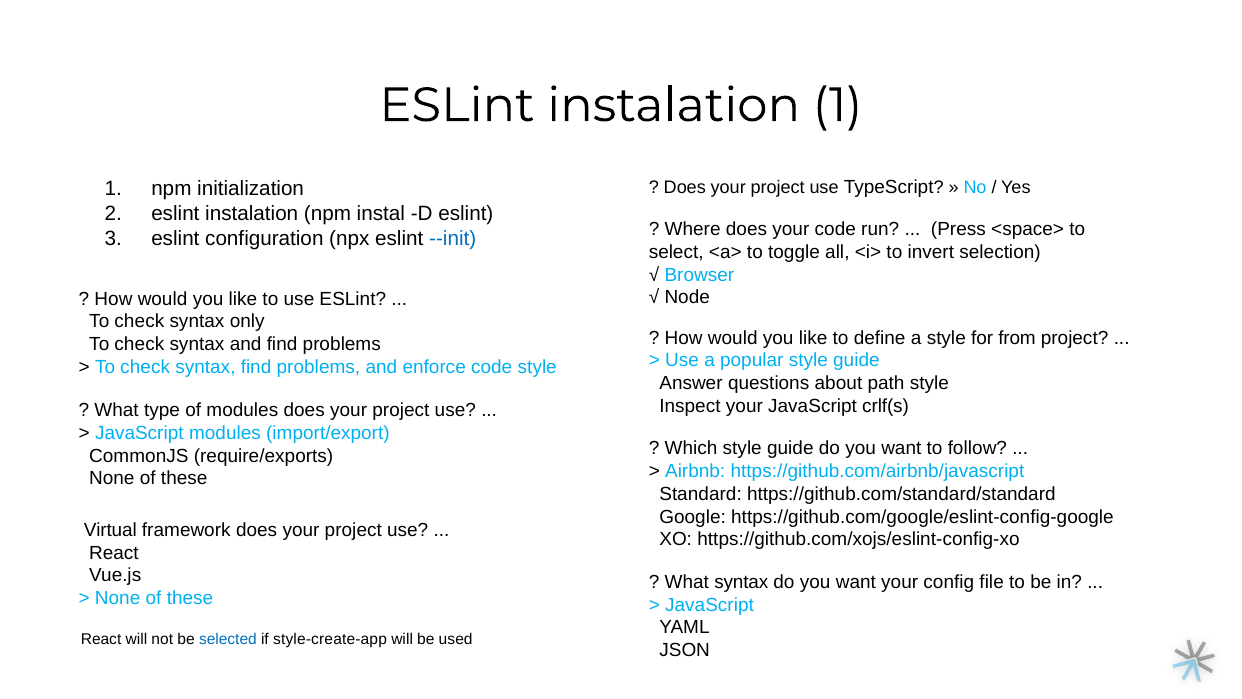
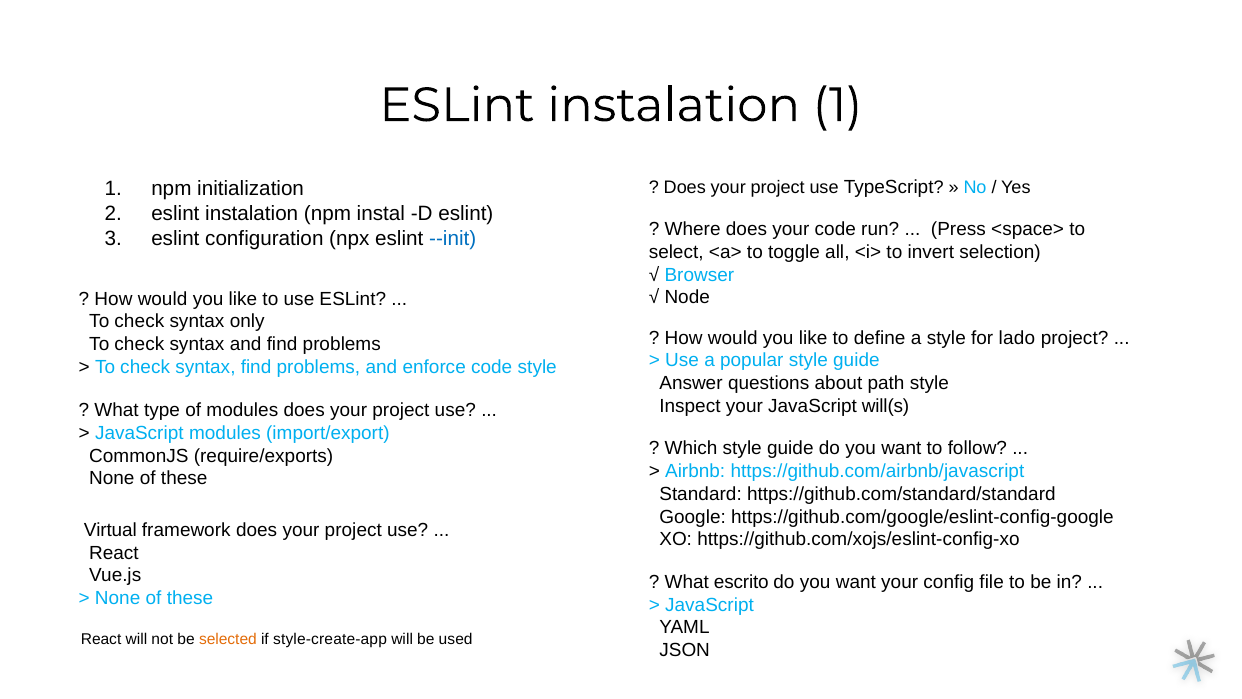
from: from -> lado
crlf(s: crlf(s -> will(s
What syntax: syntax -> escrito
selected colour: blue -> orange
